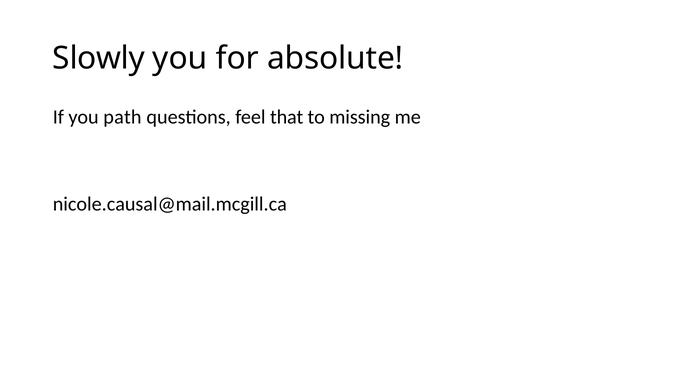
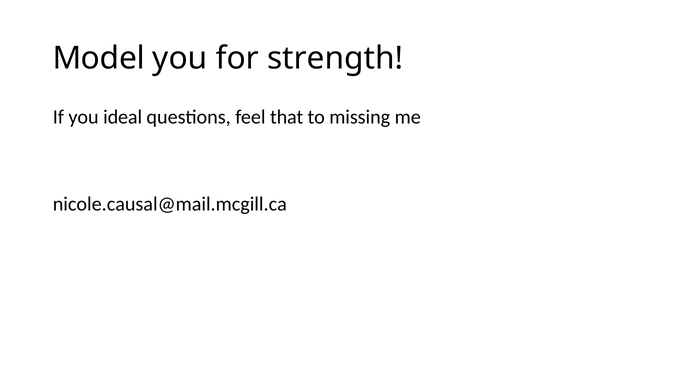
Slowly: Slowly -> Model
absolute: absolute -> strength
path: path -> ideal
